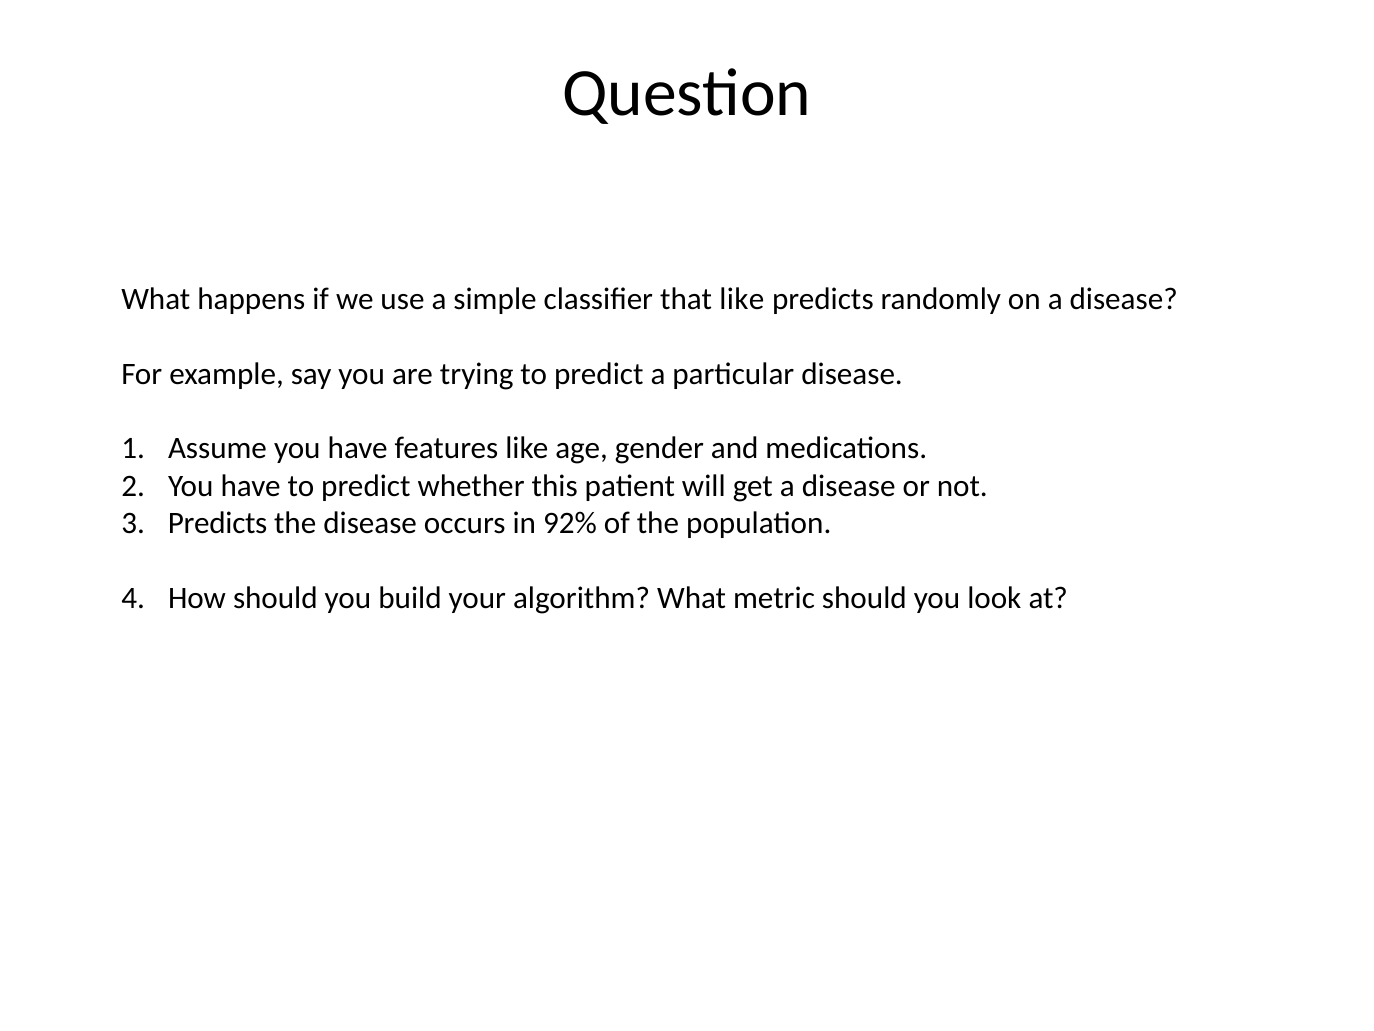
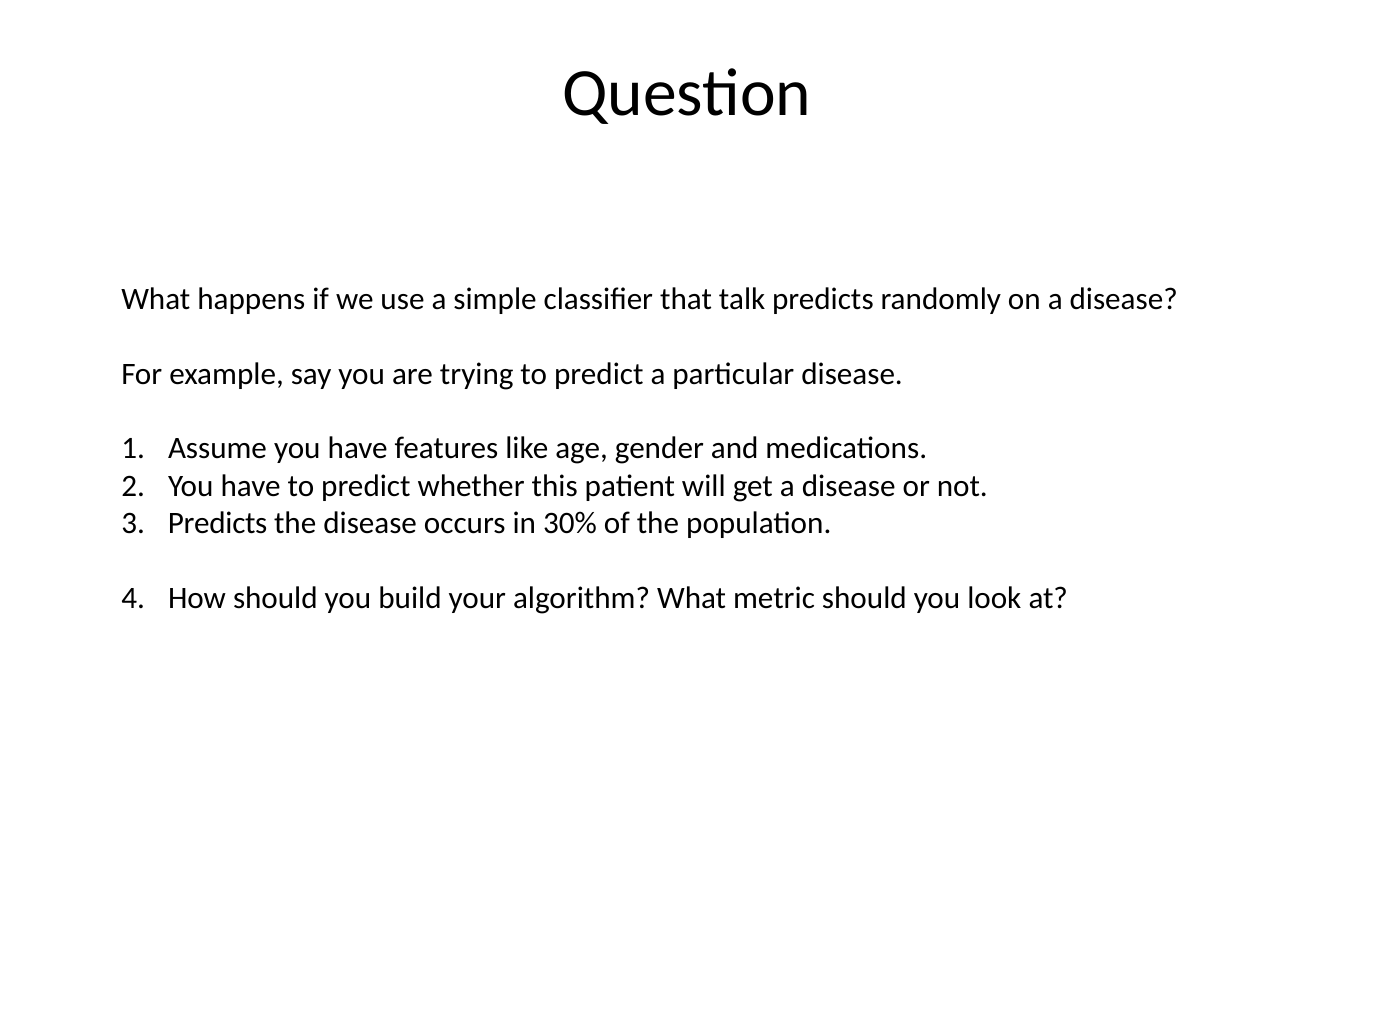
that like: like -> talk
92%: 92% -> 30%
